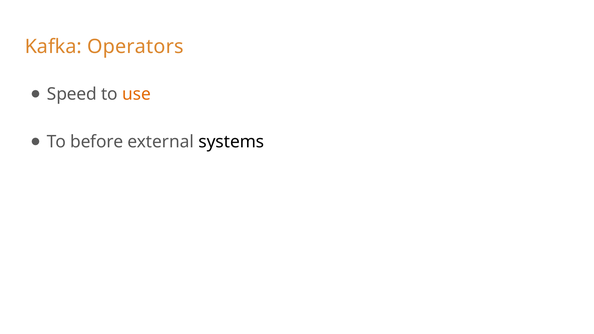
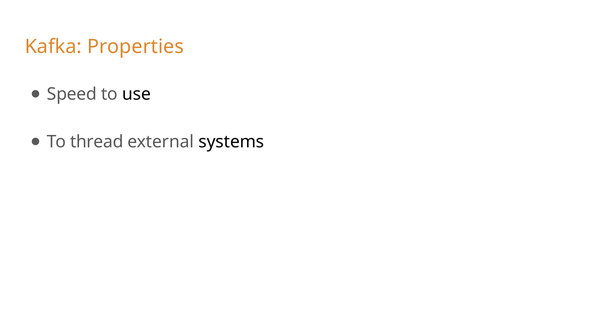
Operators: Operators -> Properties
use colour: orange -> black
before: before -> thread
